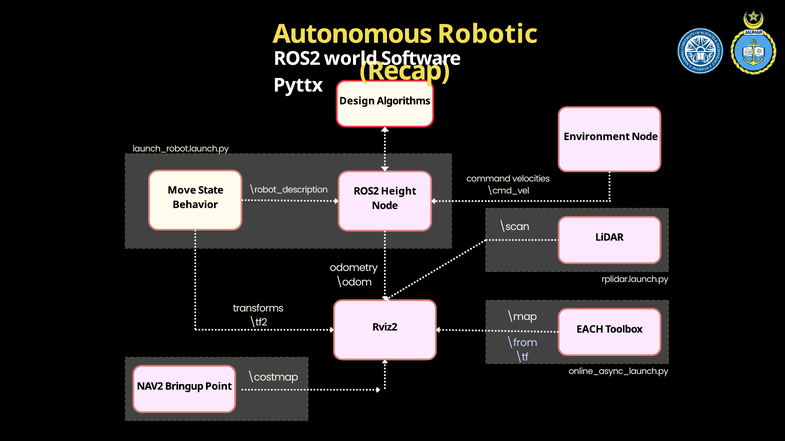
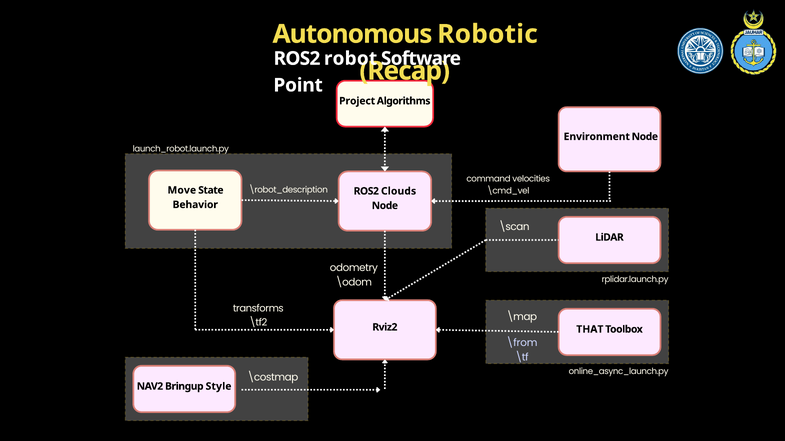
world: world -> robot
Pyttx: Pyttx -> Point
Design: Design -> Project
Height: Height -> Clouds
EACH: EACH -> THAT
Point: Point -> Style
